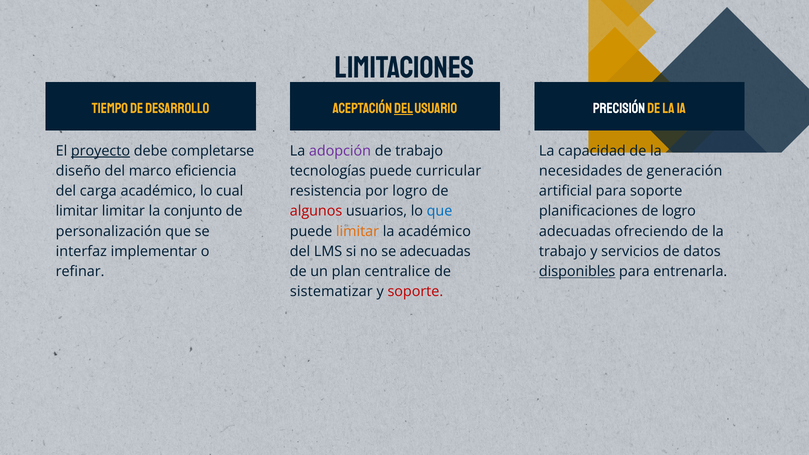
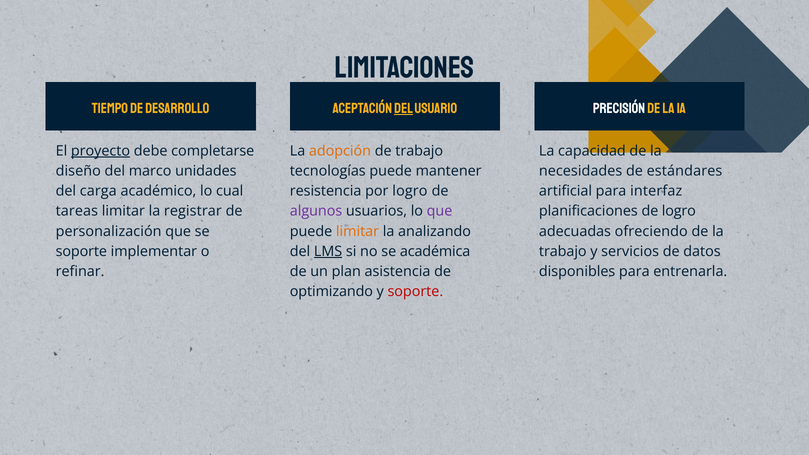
adopción colour: purple -> orange
eficiencia: eficiencia -> unidades
curricular: curricular -> mantener
generación: generación -> estándares
para soporte: soporte -> interfaz
limitar at (77, 211): limitar -> tareas
conjunto: conjunto -> registrar
algunos colour: red -> purple
que at (440, 211) colour: blue -> purple
la académico: académico -> analizando
interfaz at (81, 251): interfaz -> soporte
LMS underline: none -> present
se adecuadas: adecuadas -> académica
centralice: centralice -> asistencia
disponibles underline: present -> none
sistematizar: sistematizar -> optimizando
